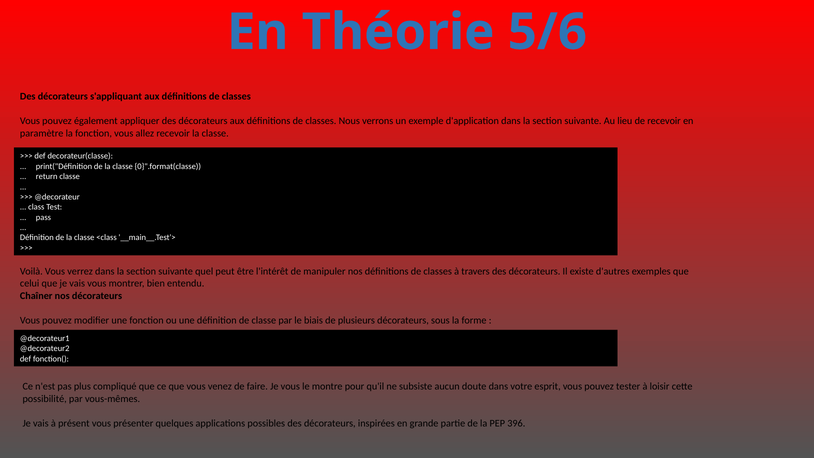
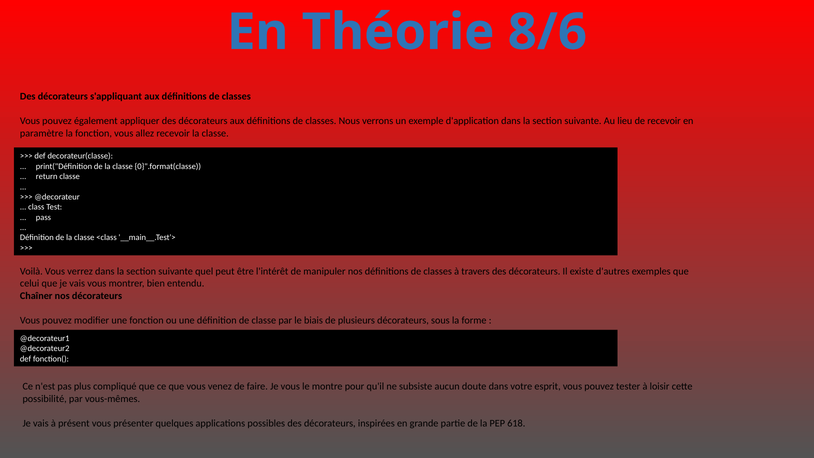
5/6: 5/6 -> 8/6
396: 396 -> 618
